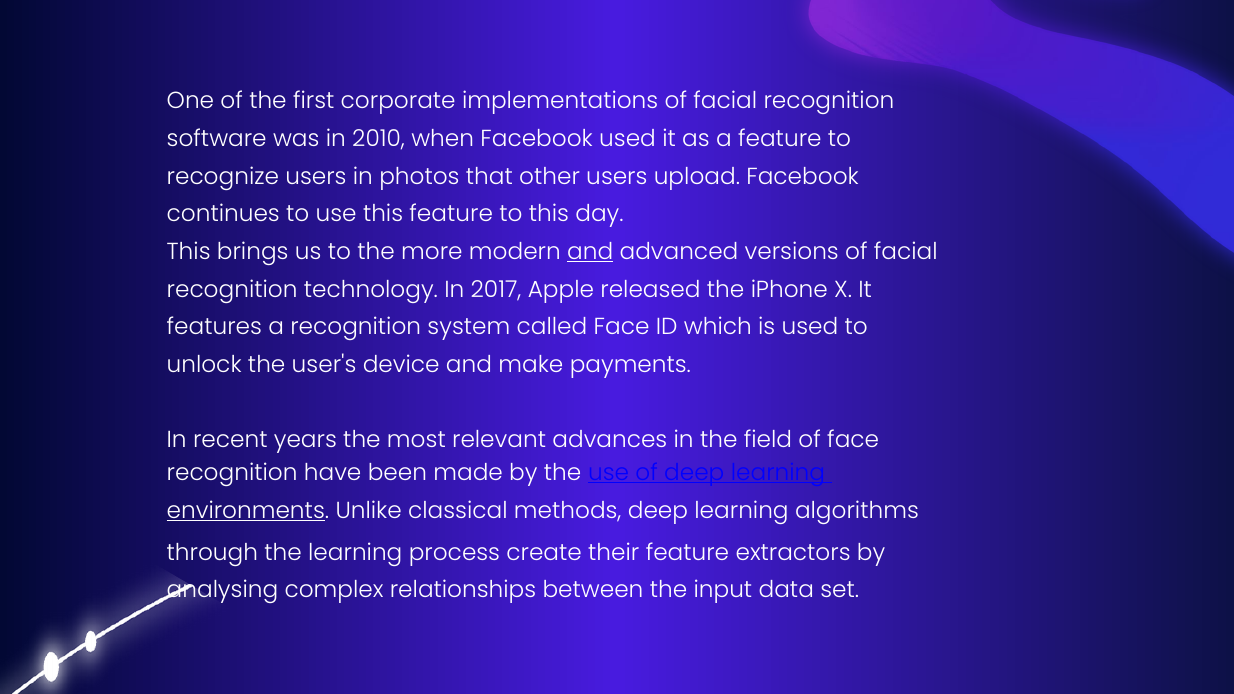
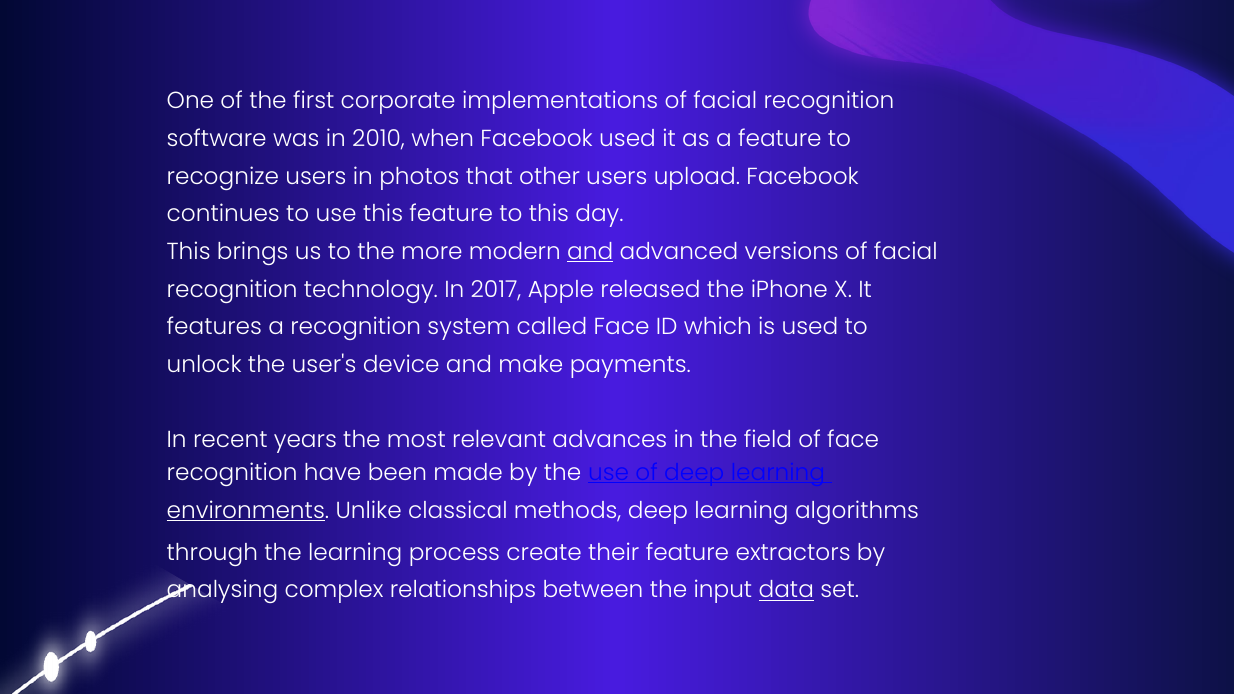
data underline: none -> present
